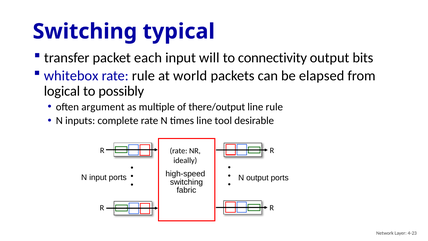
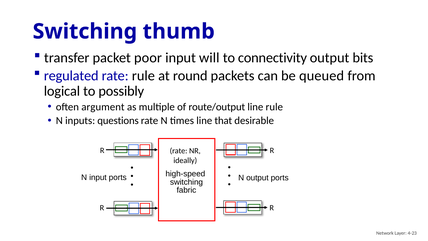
typical: typical -> thumb
each: each -> poor
whitebox: whitebox -> regulated
world: world -> round
elapsed: elapsed -> queued
there/output: there/output -> route/output
complete: complete -> questions
tool: tool -> that
